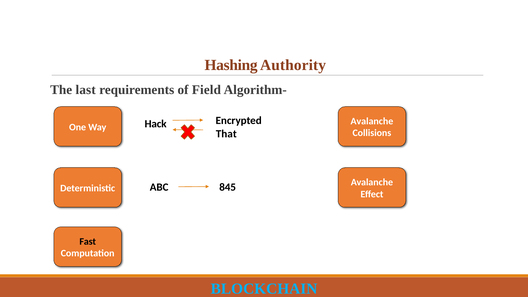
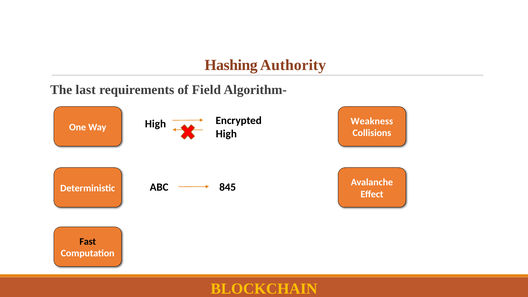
Avalanche at (372, 121): Avalanche -> Weakness
Hack at (156, 124): Hack -> High
That at (226, 134): That -> High
BLOCKCHAIN colour: light blue -> yellow
